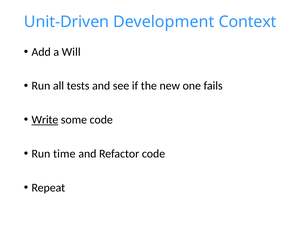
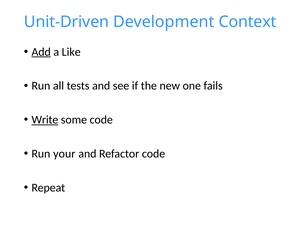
Add underline: none -> present
Will: Will -> Like
time: time -> your
